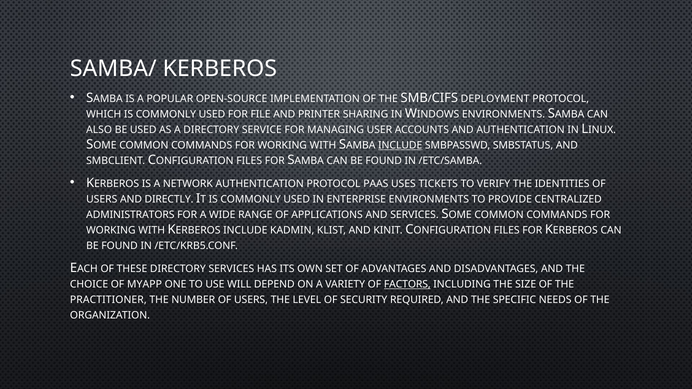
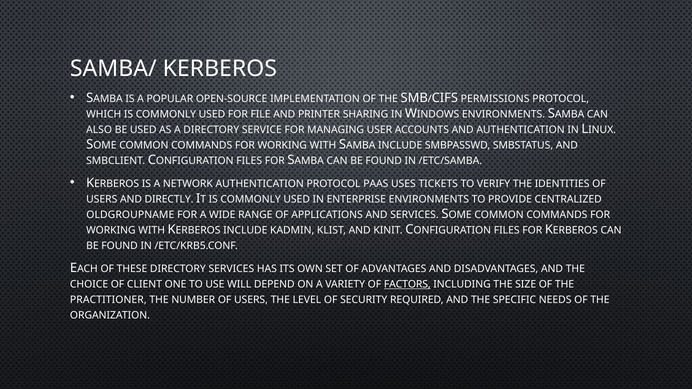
DEPLOYMENT: DEPLOYMENT -> PERMISSIONS
INCLUDE at (400, 146) underline: present -> none
ADMINISTRATORS: ADMINISTRATORS -> OLDGROUPNAME
MYAPP: MYAPP -> CLIENT
